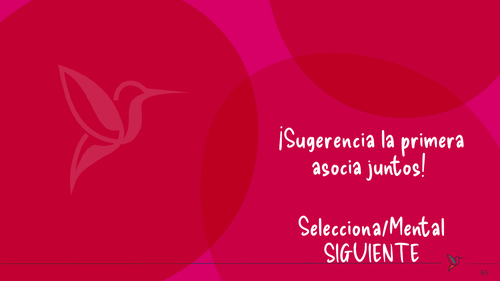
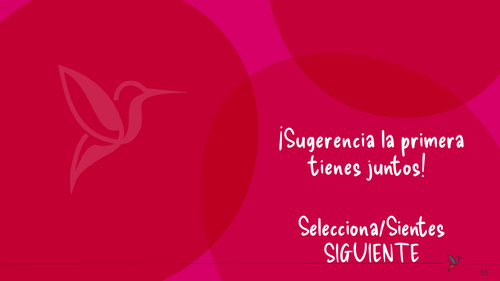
asocia: asocia -> tienes
Selecciona/Mental: Selecciona/Mental -> Selecciona/Sientes
